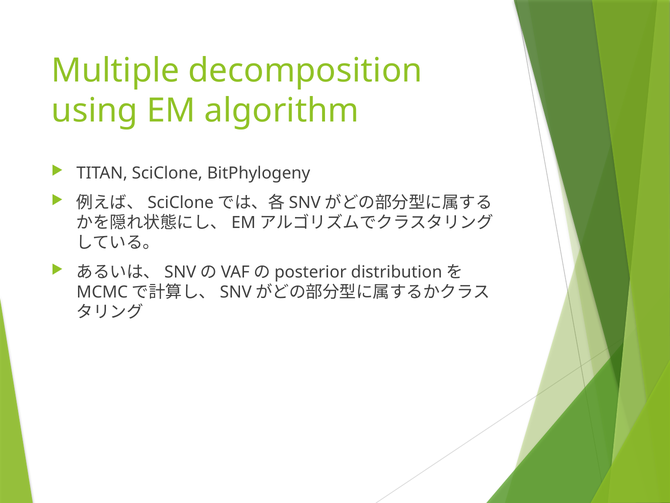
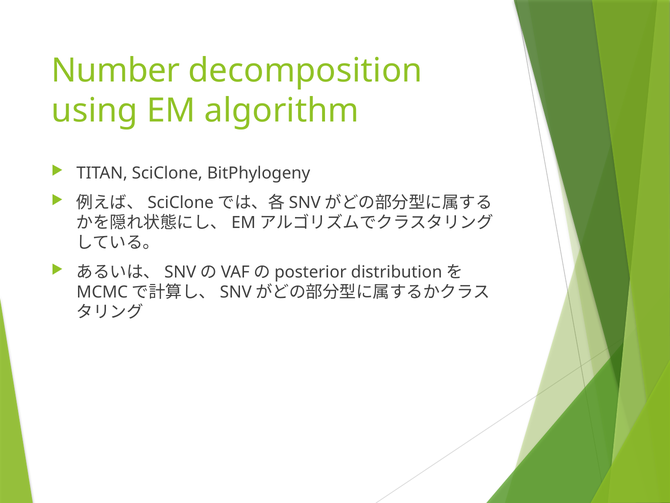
Multiple: Multiple -> Number
